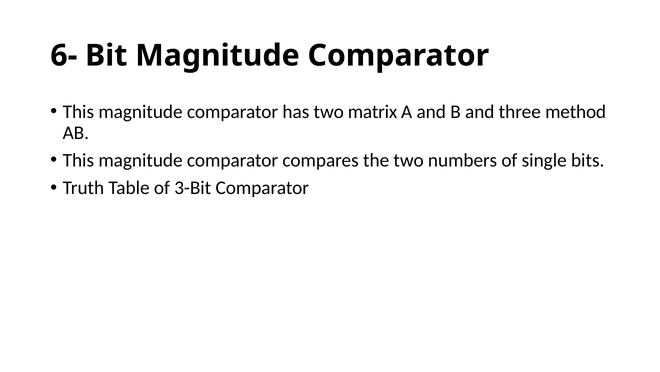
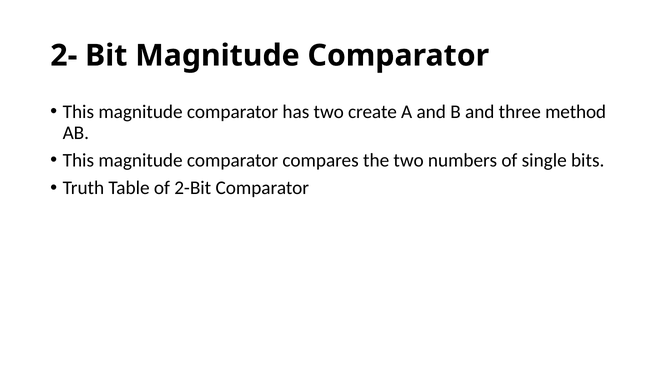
6-: 6- -> 2-
matrix: matrix -> create
3-Bit: 3-Bit -> 2-Bit
